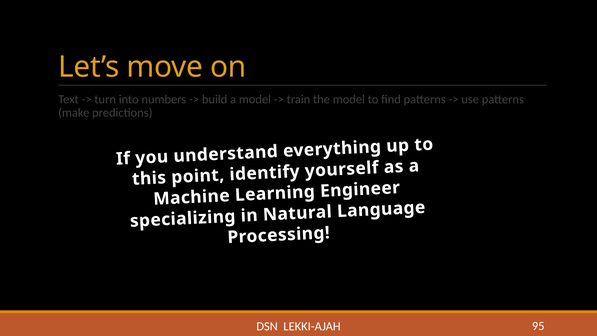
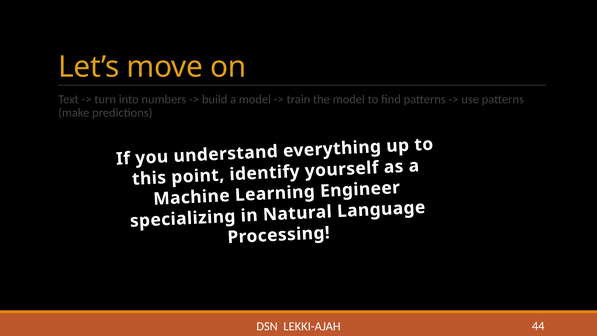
95: 95 -> 44
